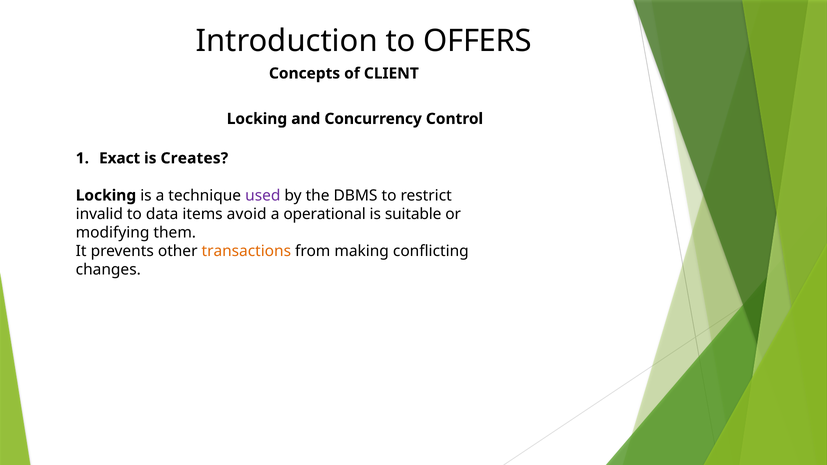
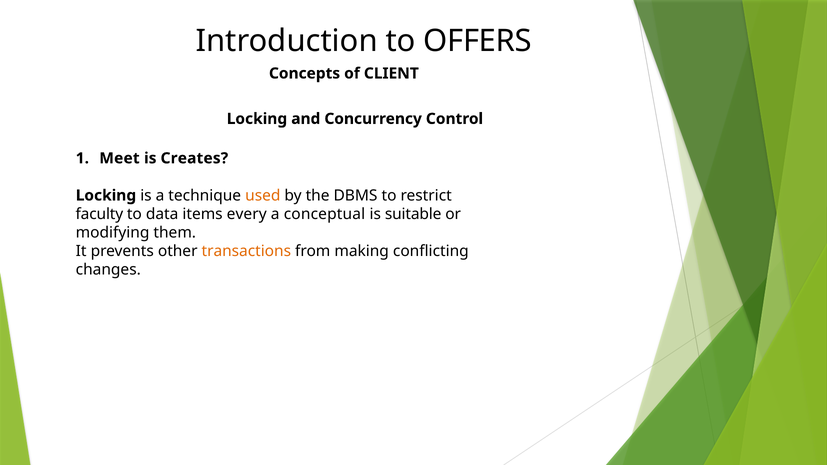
Exact: Exact -> Meet
used colour: purple -> orange
invalid: invalid -> faculty
avoid: avoid -> every
operational: operational -> conceptual
